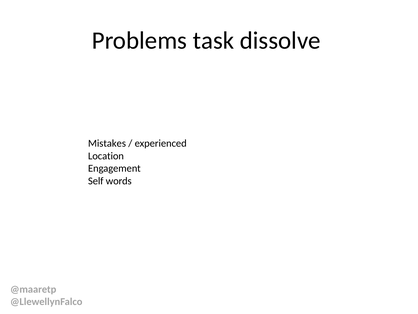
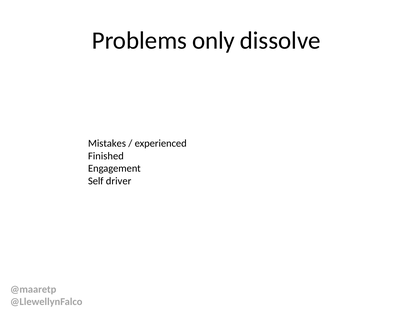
task: task -> only
Location: Location -> Finished
words: words -> driver
